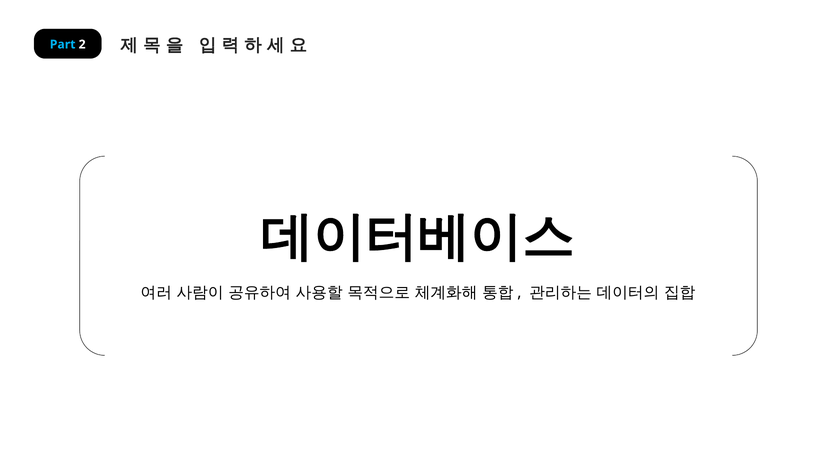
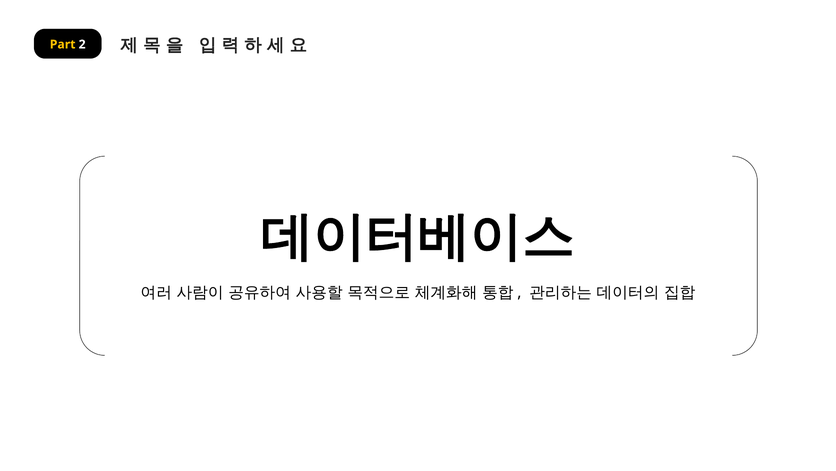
Part colour: light blue -> yellow
